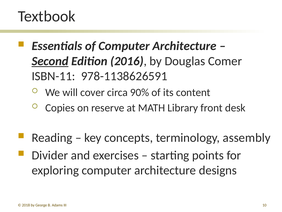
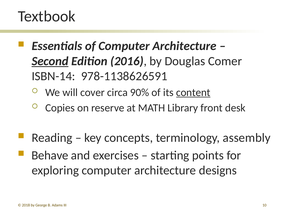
ISBN-11: ISBN-11 -> ISBN-14
content underline: none -> present
Divider: Divider -> Behave
